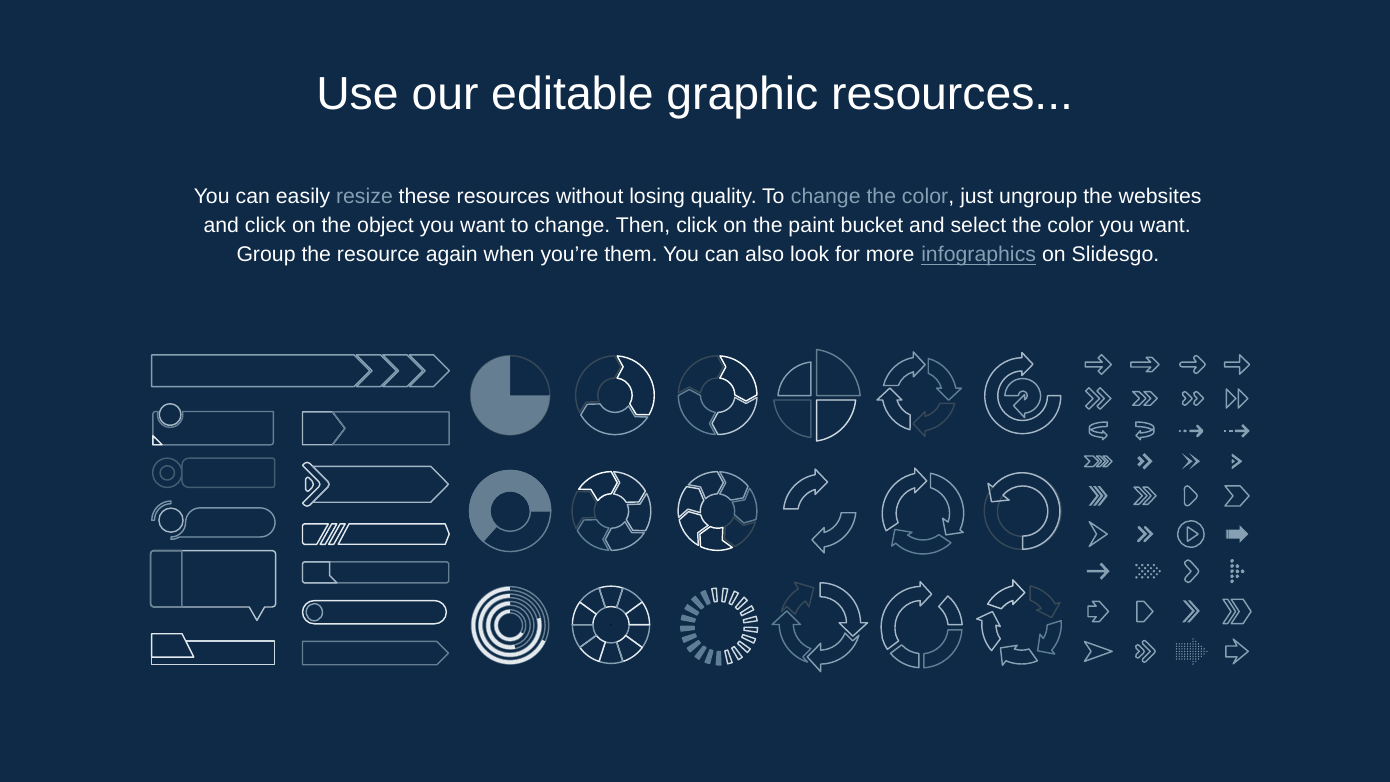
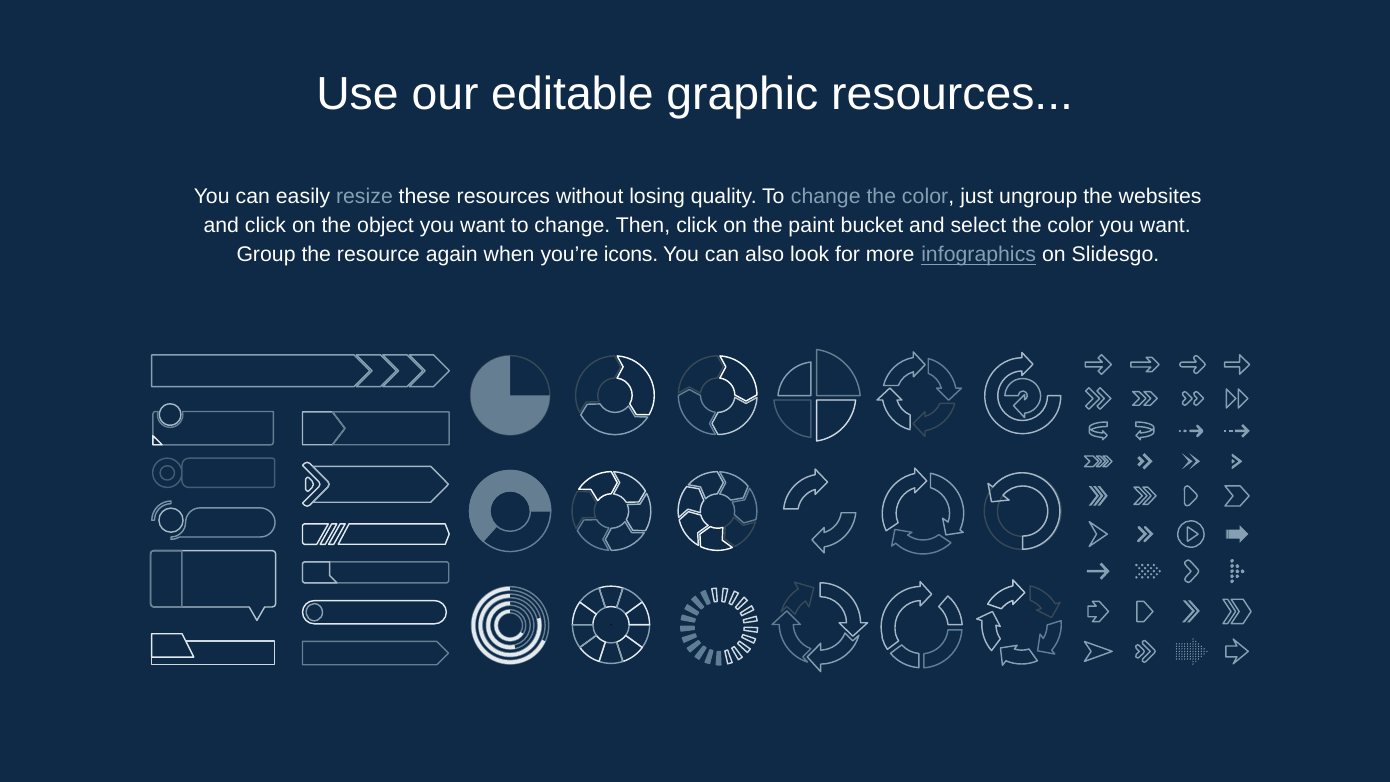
them: them -> icons
